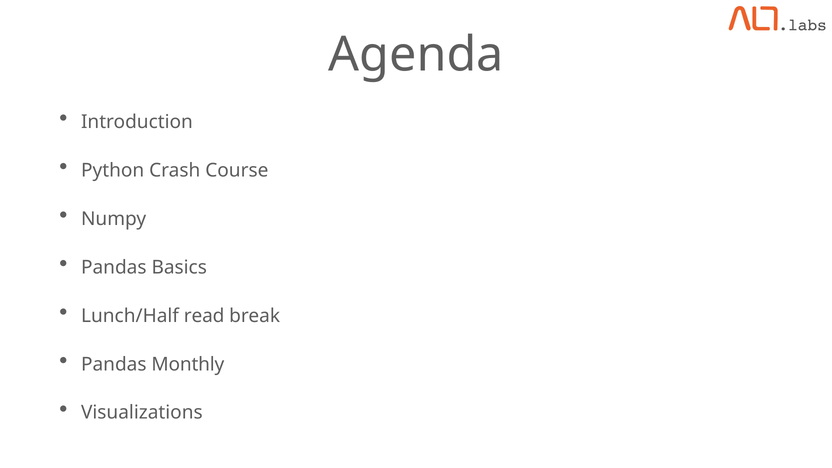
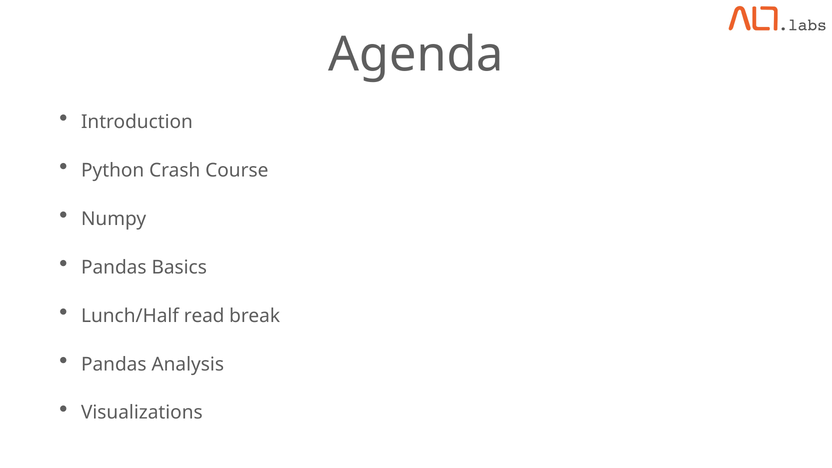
Monthly: Monthly -> Analysis
